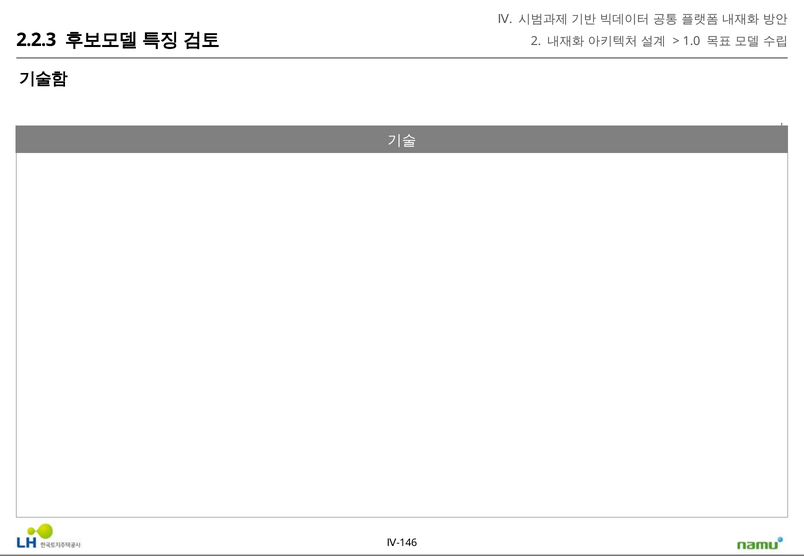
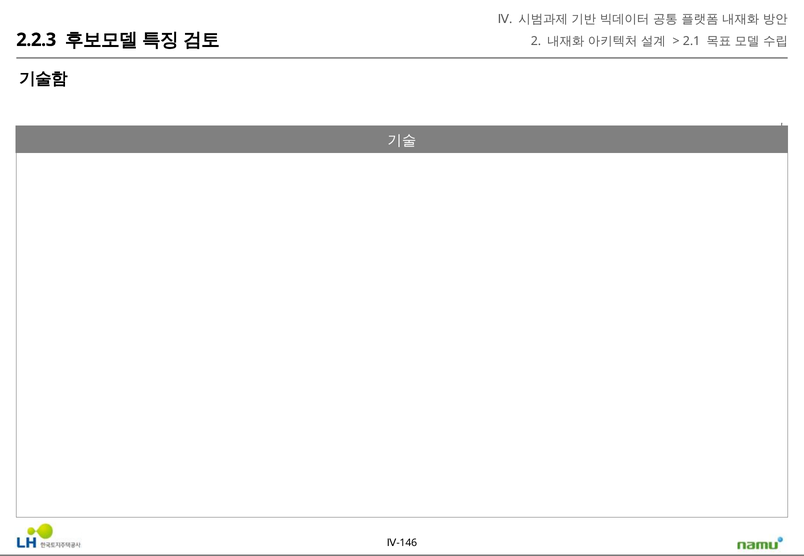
1.0: 1.0 -> 2.1
